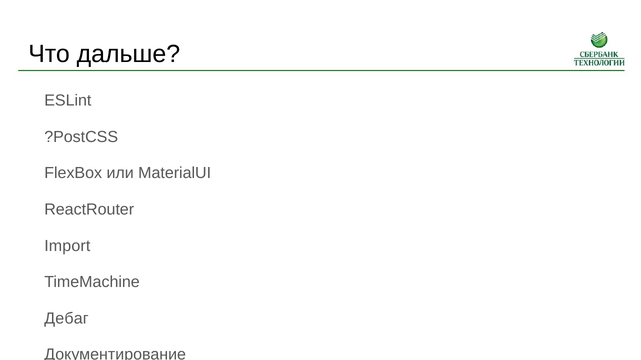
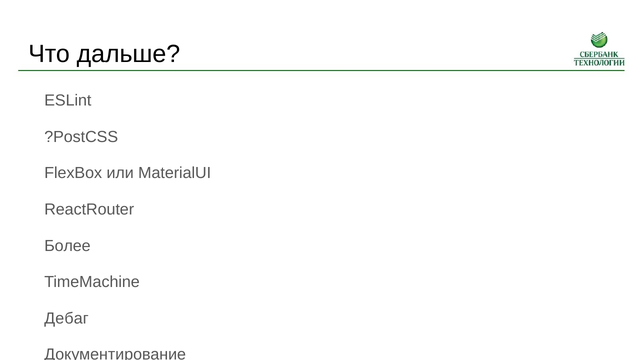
Import: Import -> Более
